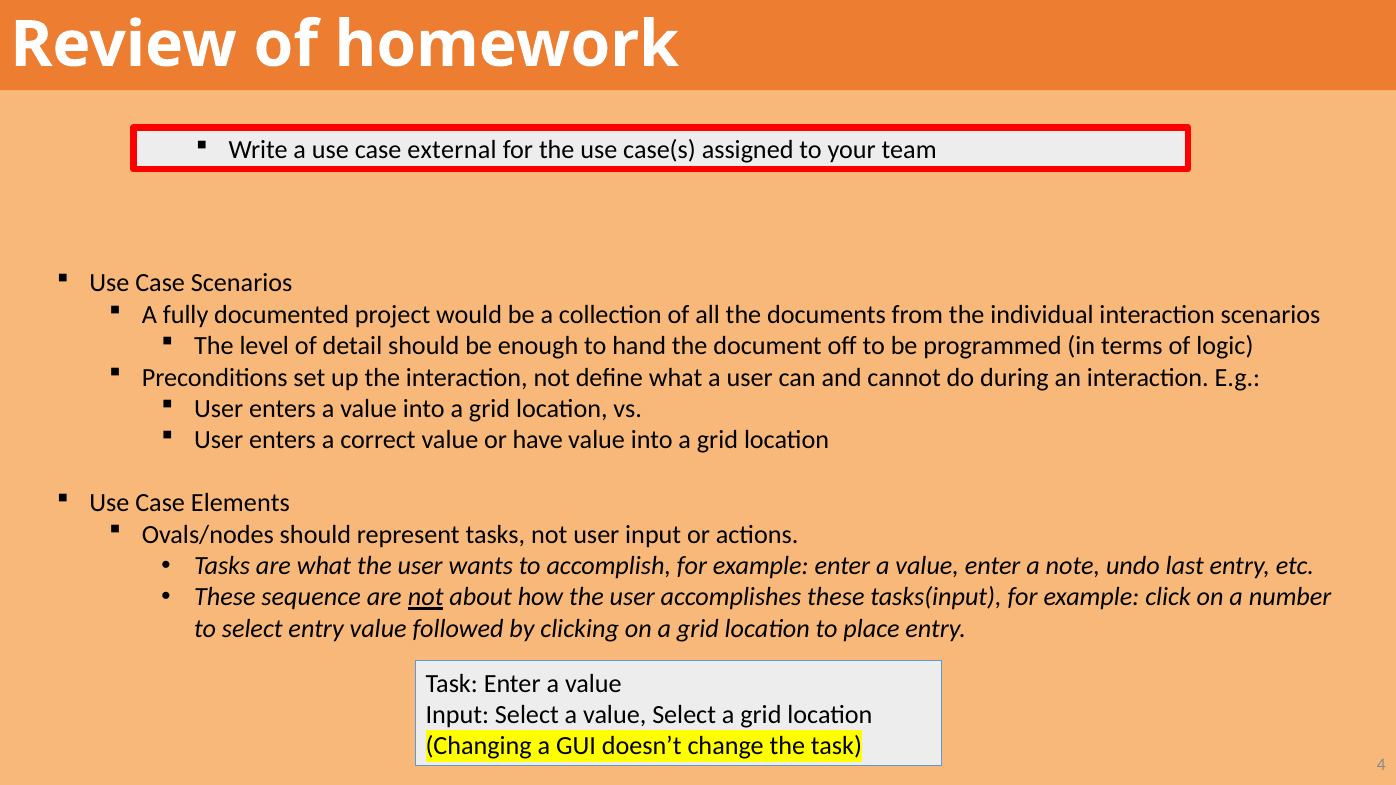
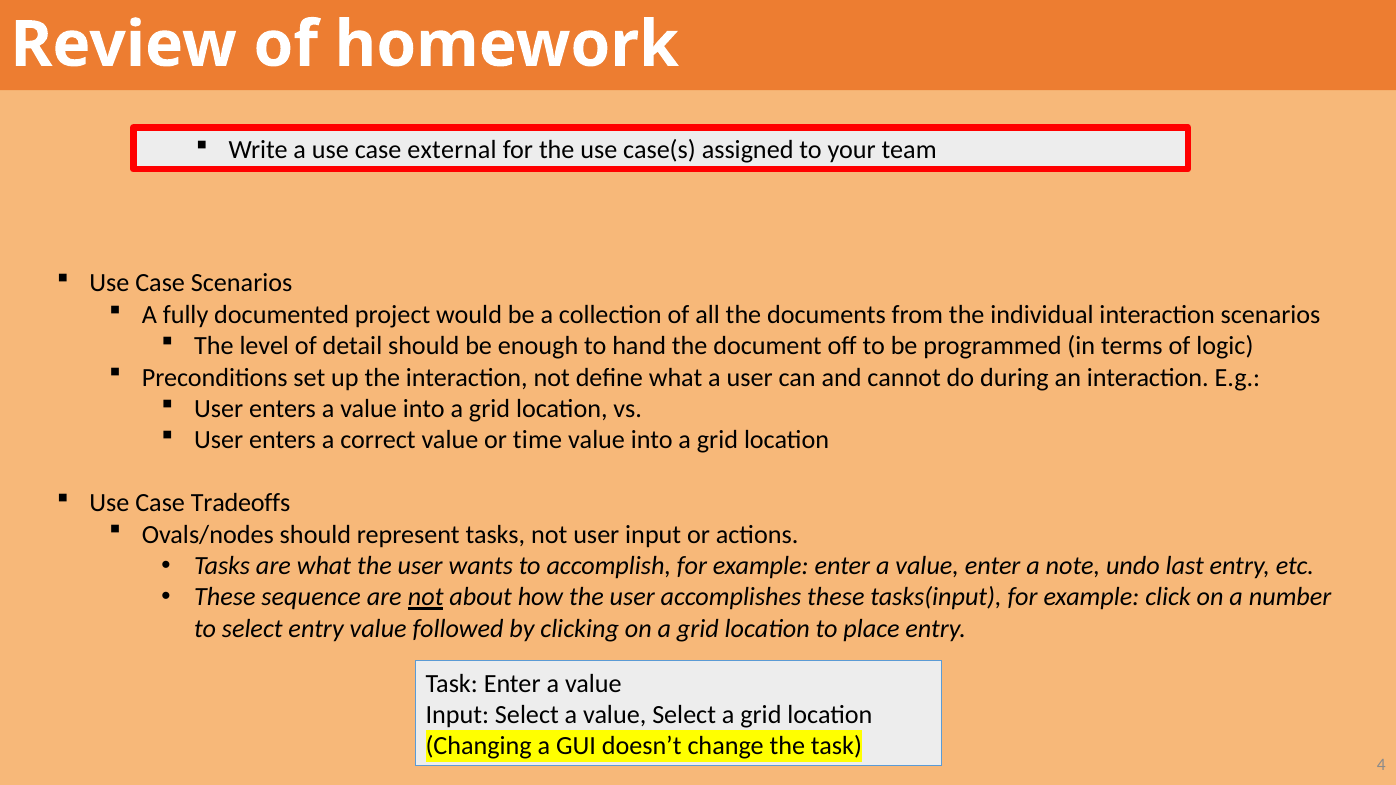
have: have -> time
Elements: Elements -> Tradeoffs
